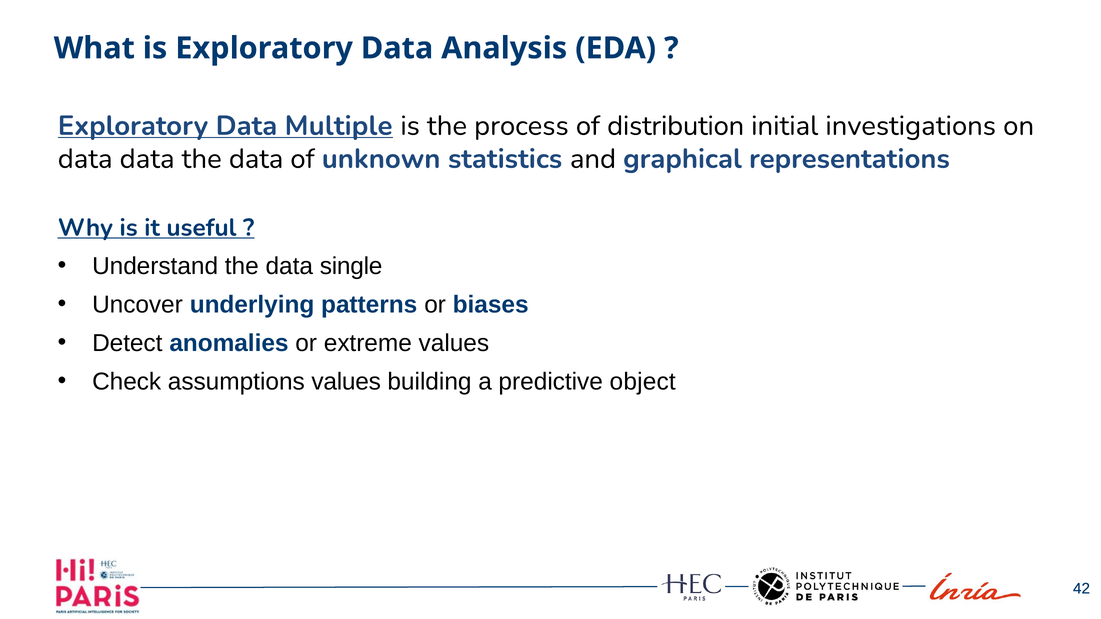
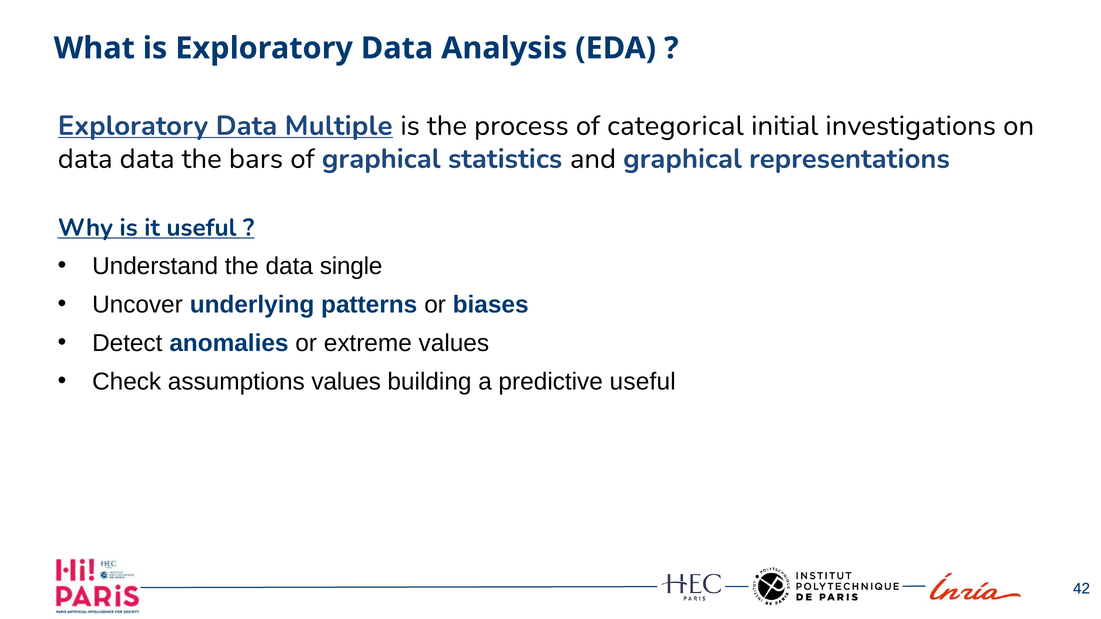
distribution: distribution -> categorical
data at (256, 159): data -> bars
of unknown: unknown -> graphical
predictive object: object -> useful
